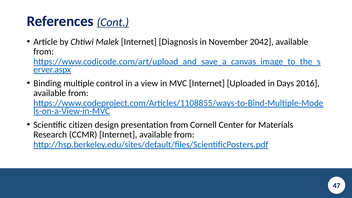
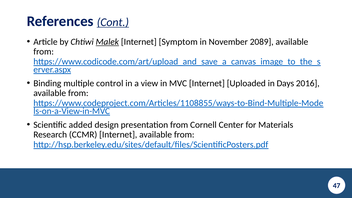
Malek underline: none -> present
Diagnosis: Diagnosis -> Symptom
2042: 2042 -> 2089
citizen: citizen -> added
